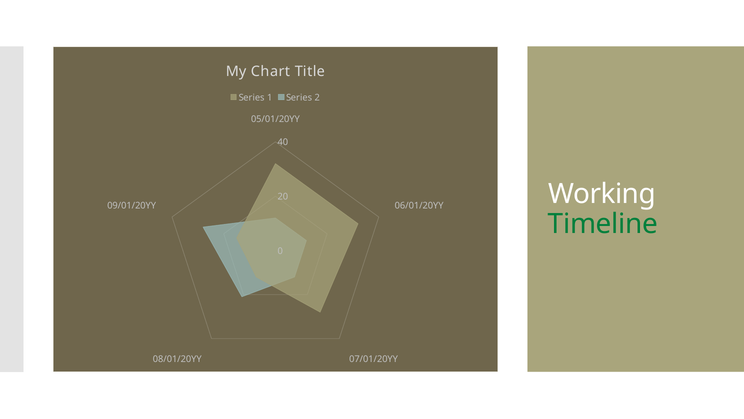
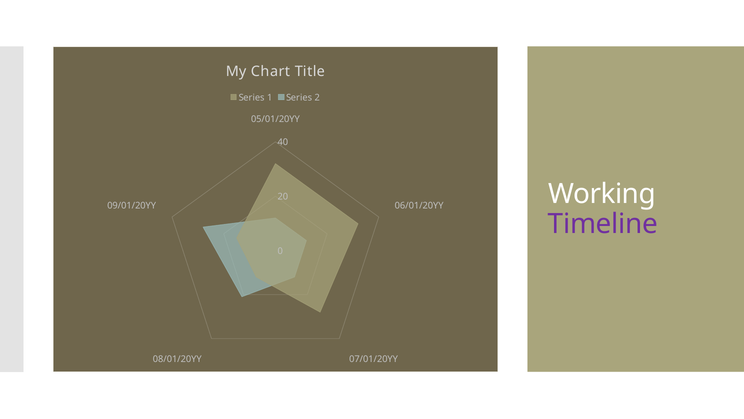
Timeline colour: green -> purple
